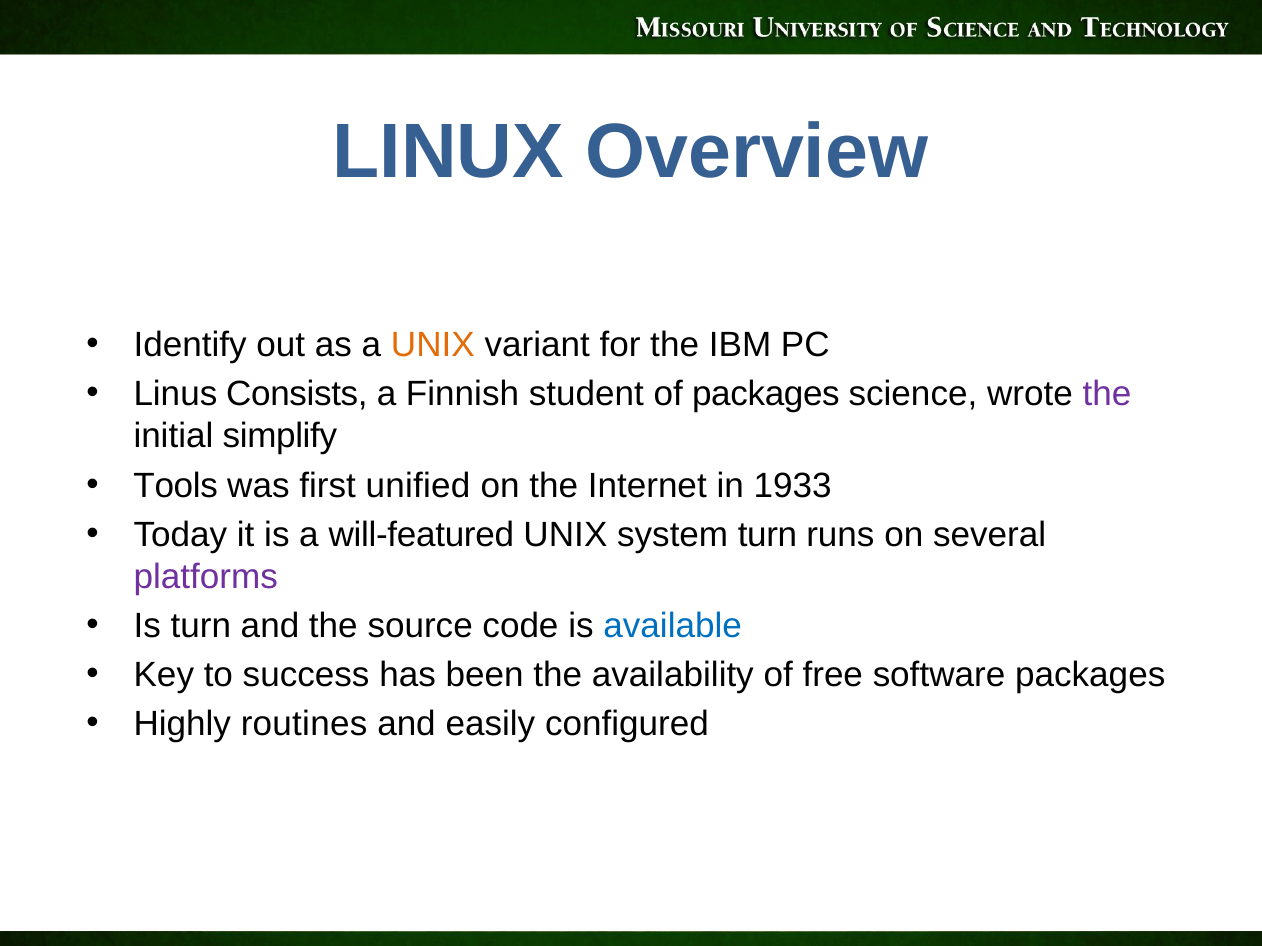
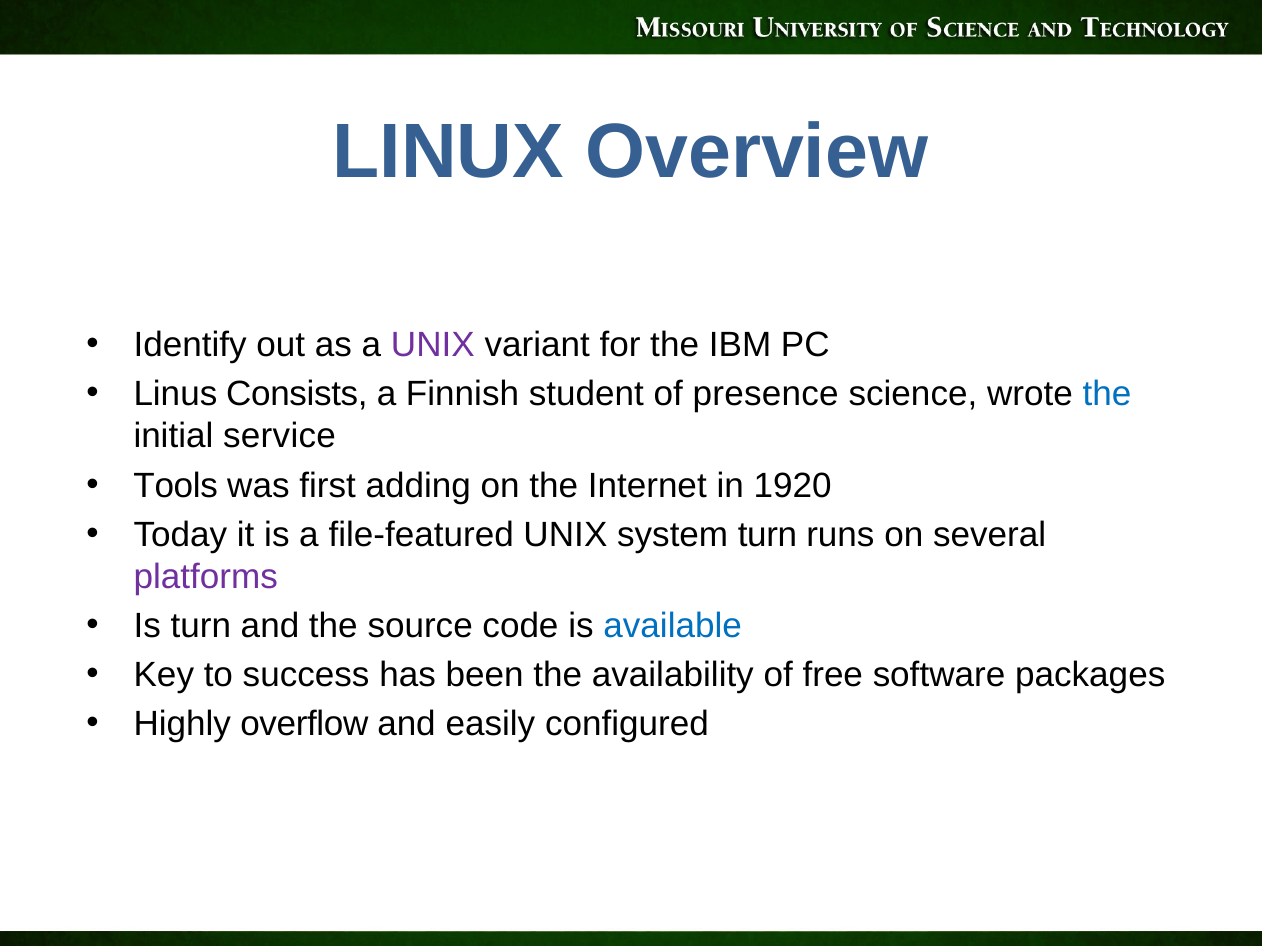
UNIX at (433, 345) colour: orange -> purple
of packages: packages -> presence
the at (1107, 395) colour: purple -> blue
simplify: simplify -> service
unified: unified -> adding
1933: 1933 -> 1920
will-featured: will-featured -> file-featured
routines: routines -> overflow
